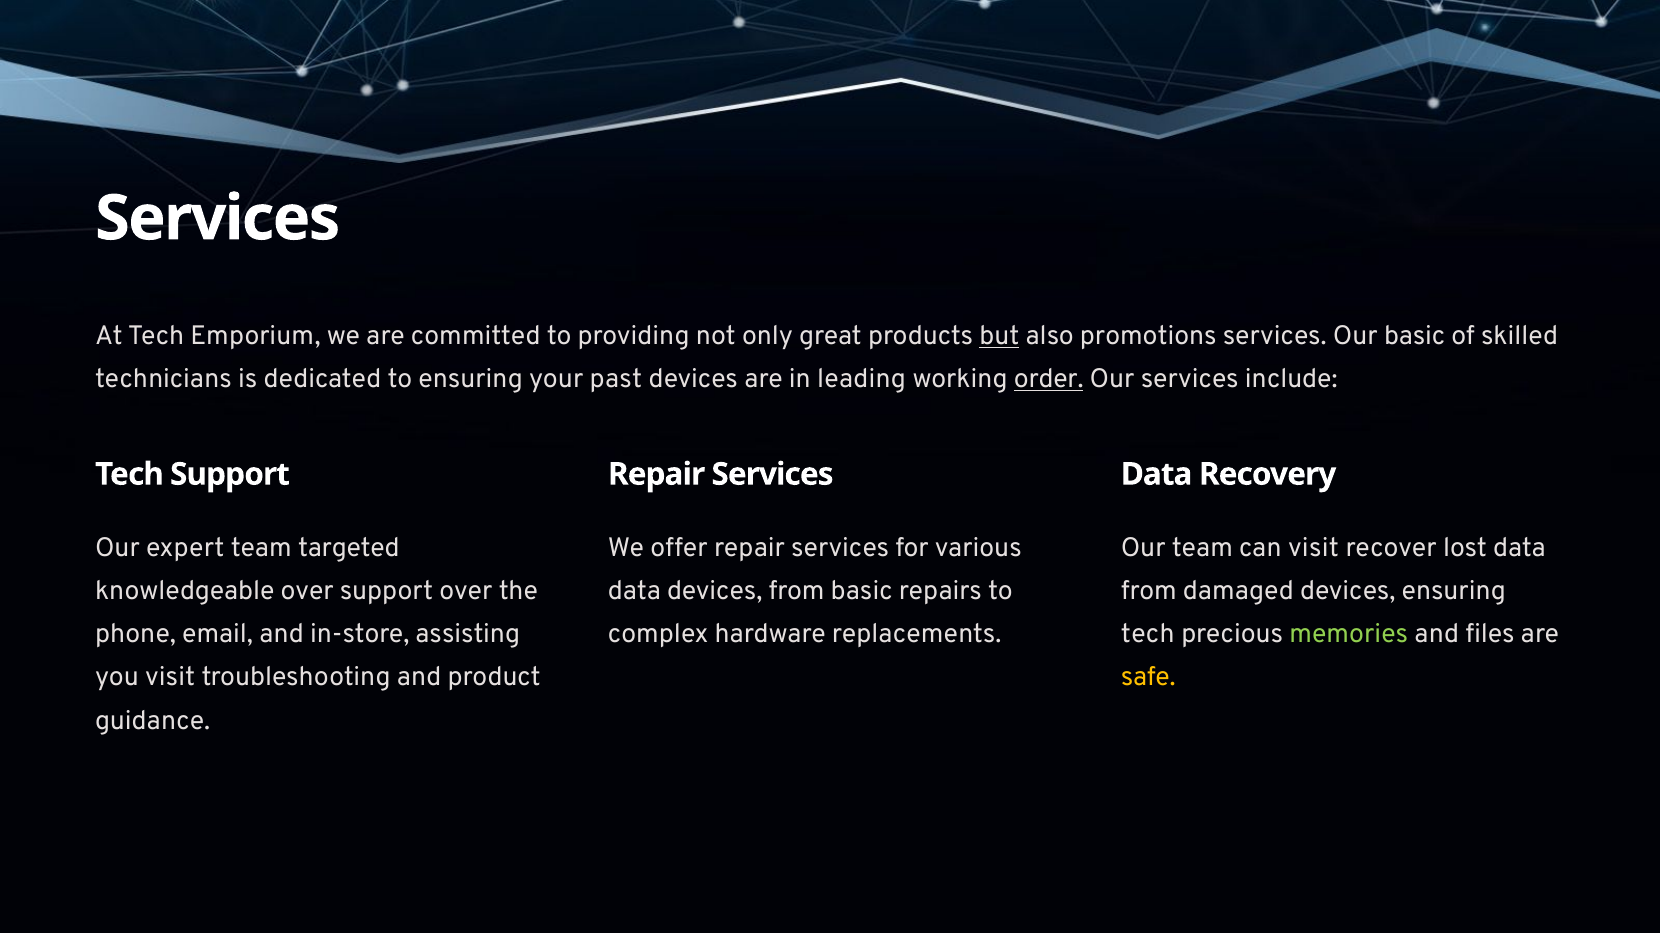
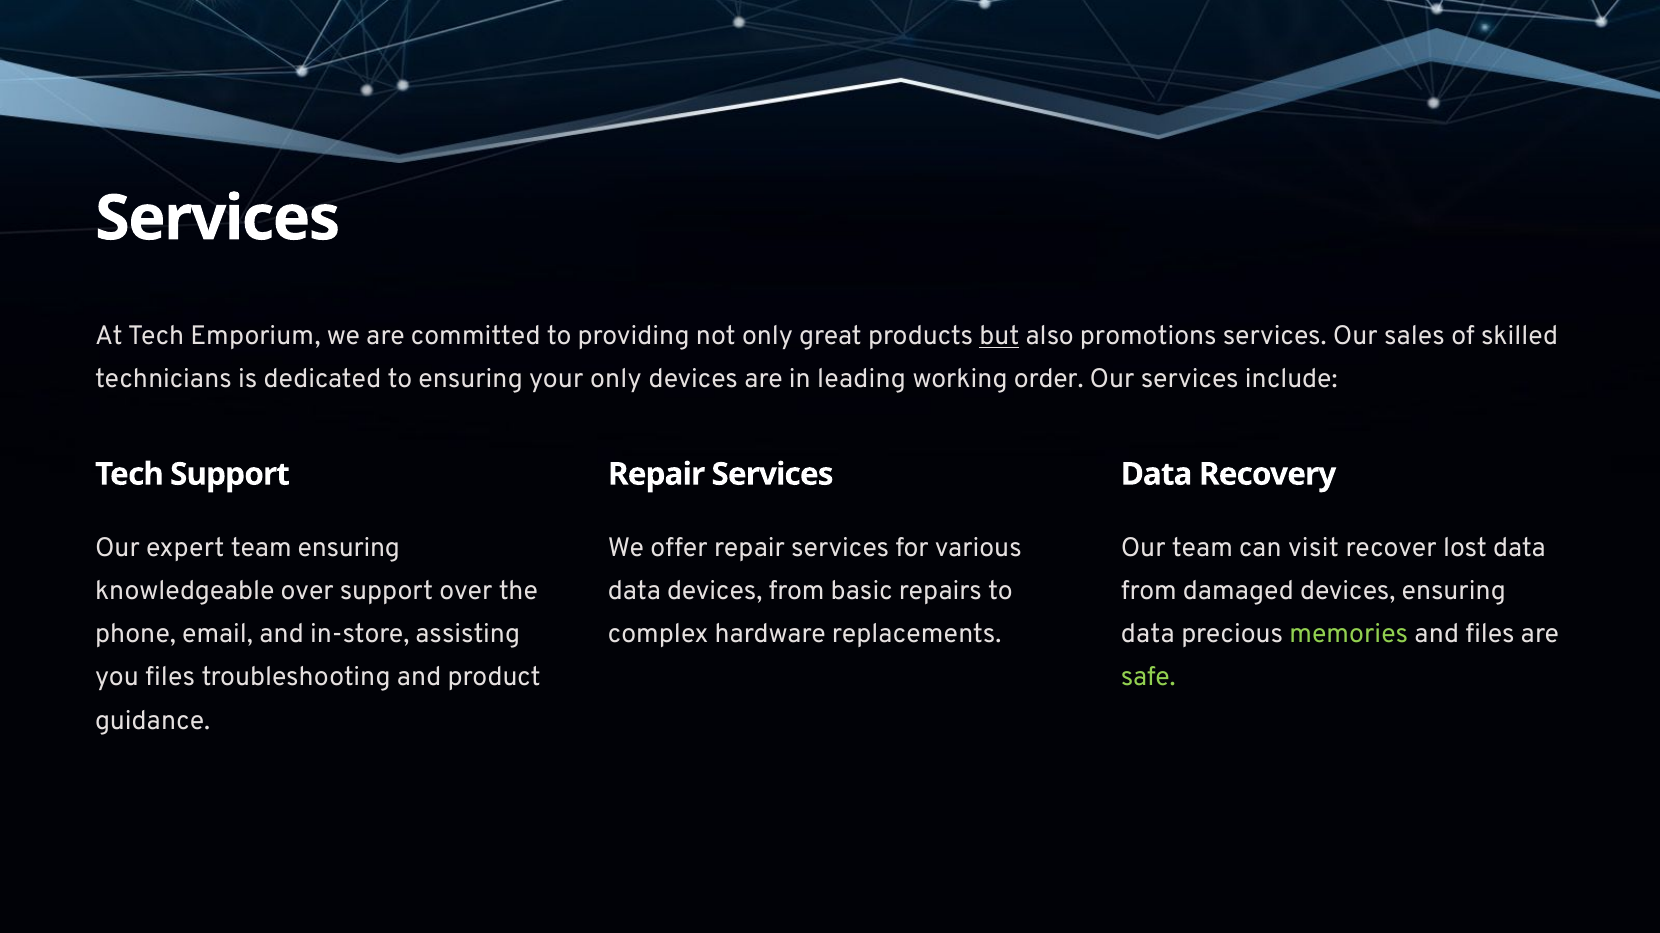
Our basic: basic -> sales
your past: past -> only
order underline: present -> none
team targeted: targeted -> ensuring
tech at (1148, 634): tech -> data
you visit: visit -> files
safe colour: yellow -> light green
